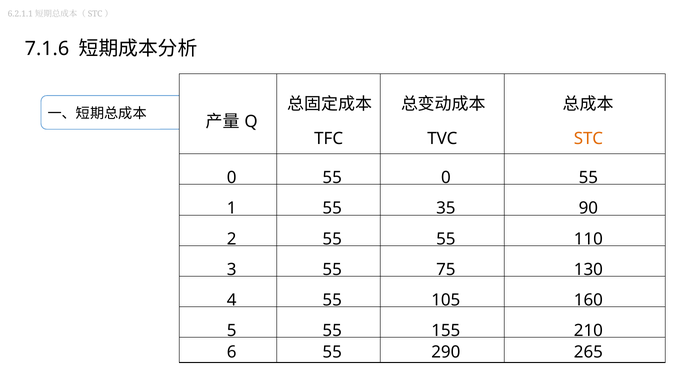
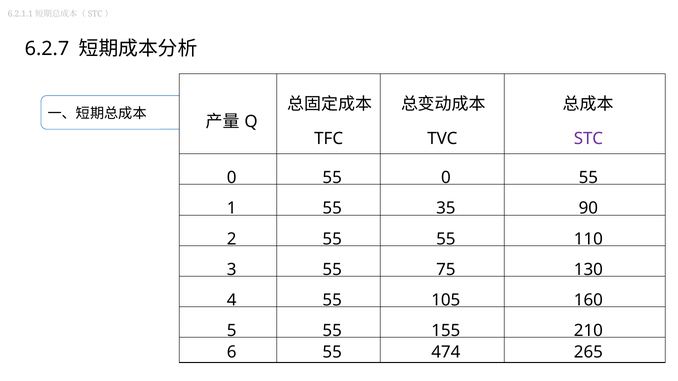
7.1.6: 7.1.6 -> 6.2.7
STC colour: orange -> purple
290: 290 -> 474
